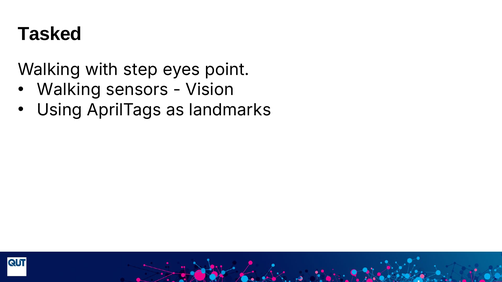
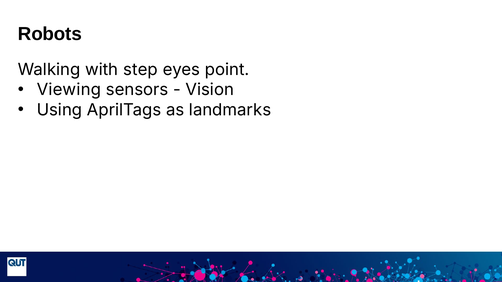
Tasked: Tasked -> Robots
Walking at (69, 90): Walking -> Viewing
